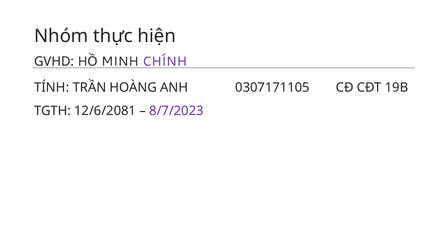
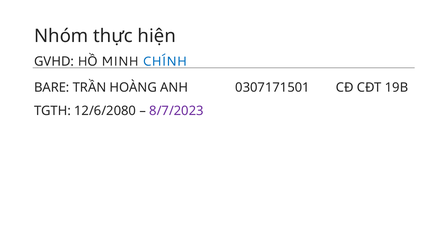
CHÍNH colour: purple -> blue
TÍNH: TÍNH -> BARE
0307171105: 0307171105 -> 0307171501
12/6/2081: 12/6/2081 -> 12/6/2080
